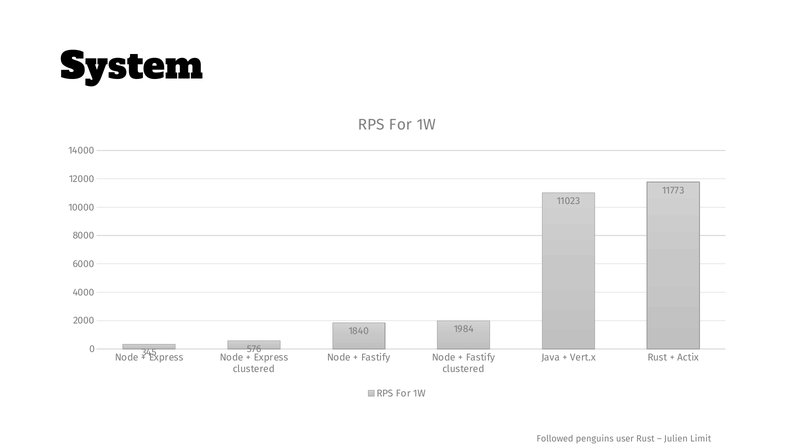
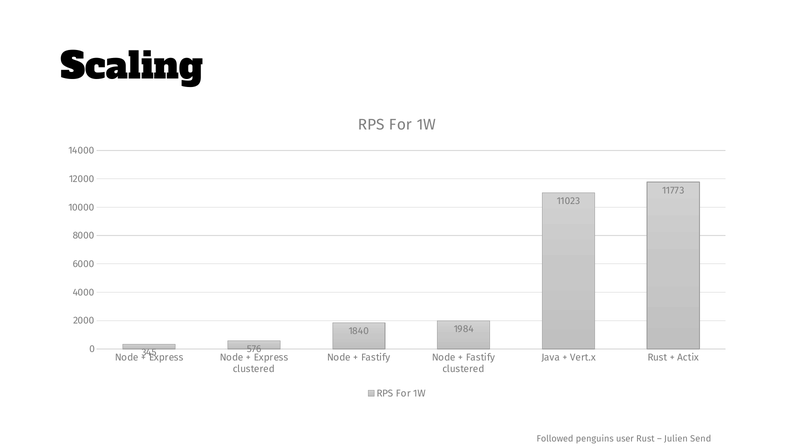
System: System -> Scaling
Limit: Limit -> Send
